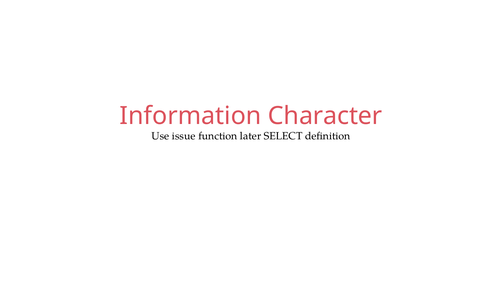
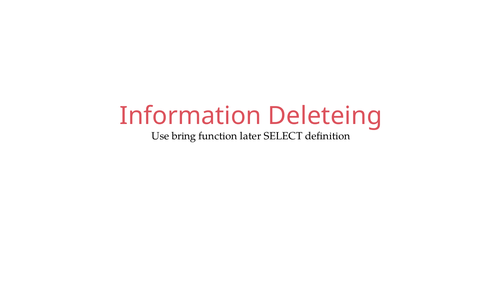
Character: Character -> Deleteing
issue: issue -> bring
